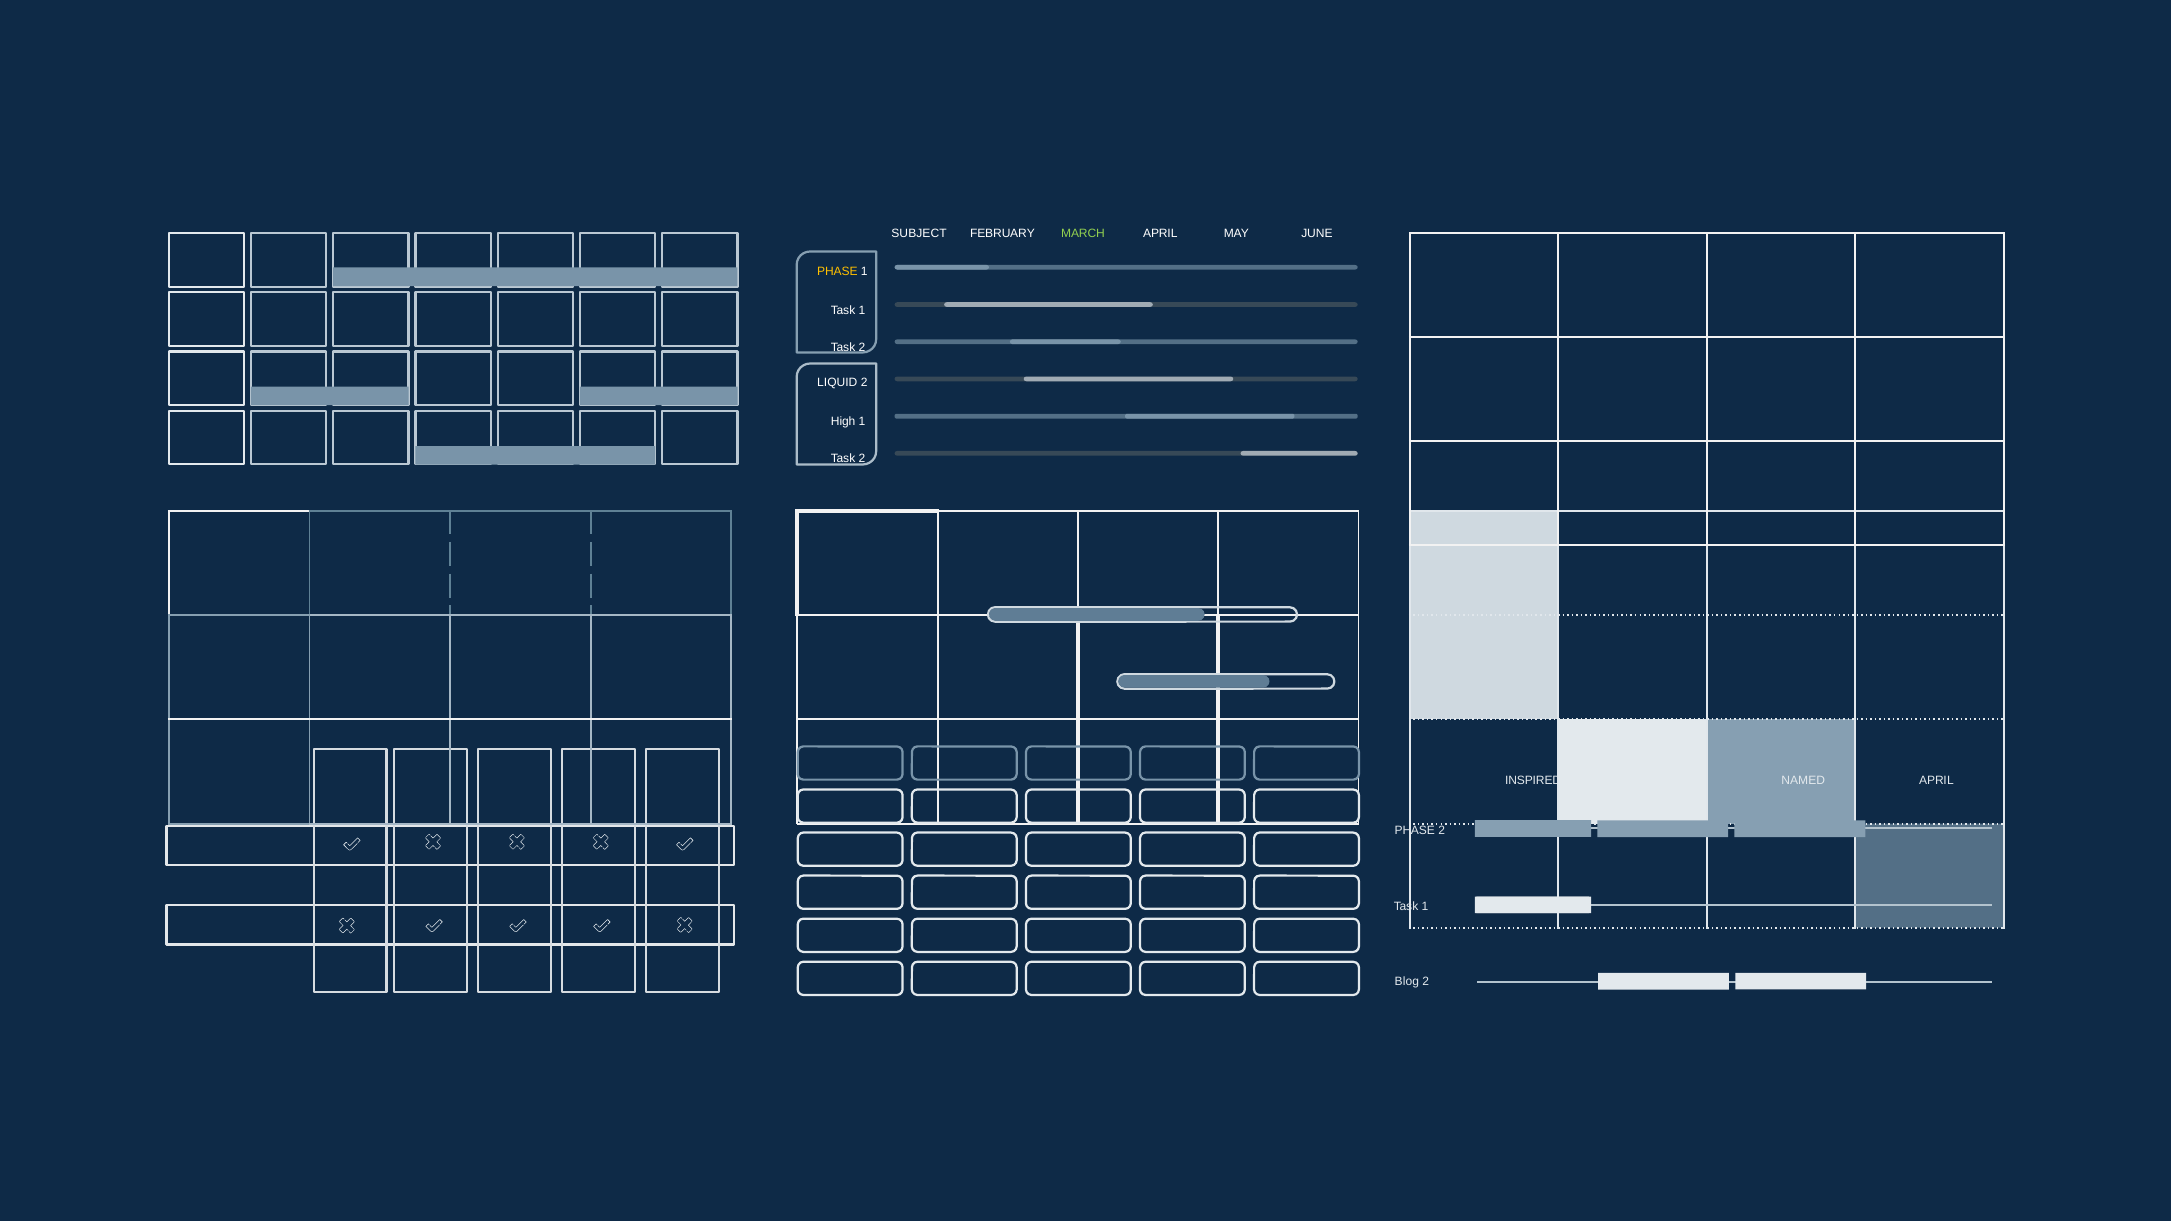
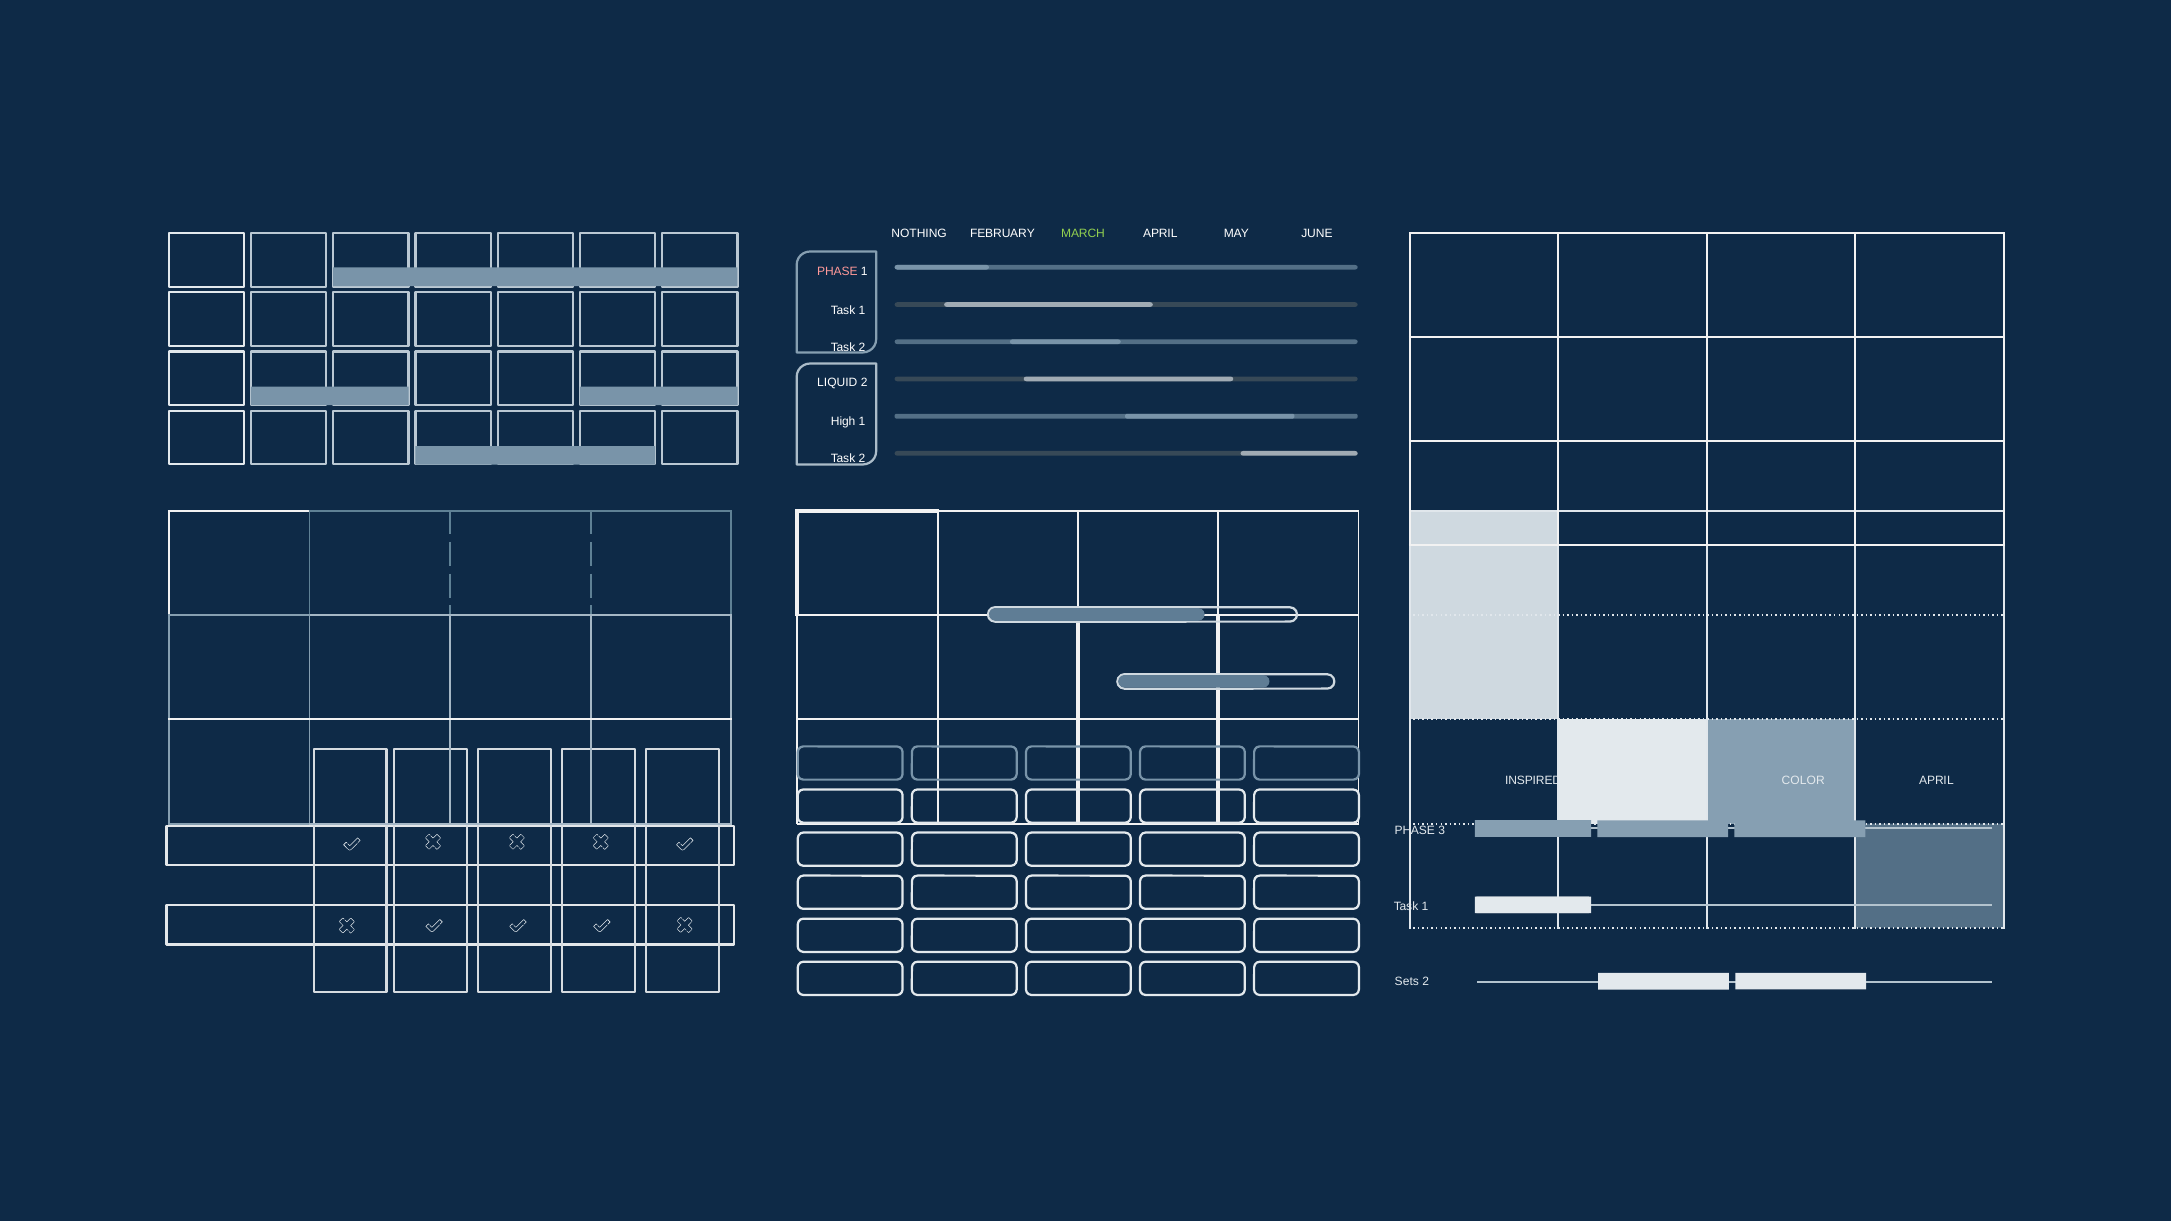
SUBJECT: SUBJECT -> NOTHING
PHASE at (837, 272) colour: yellow -> pink
NAMED: NAMED -> COLOR
PHASE 2: 2 -> 3
Blog: Blog -> Sets
